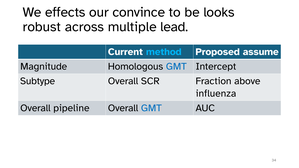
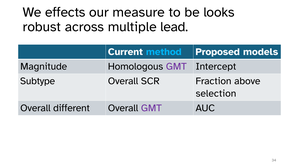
convince: convince -> measure
assume: assume -> models
GMT at (176, 67) colour: blue -> purple
influenza: influenza -> selection
pipeline: pipeline -> different
GMT at (151, 108) colour: blue -> purple
